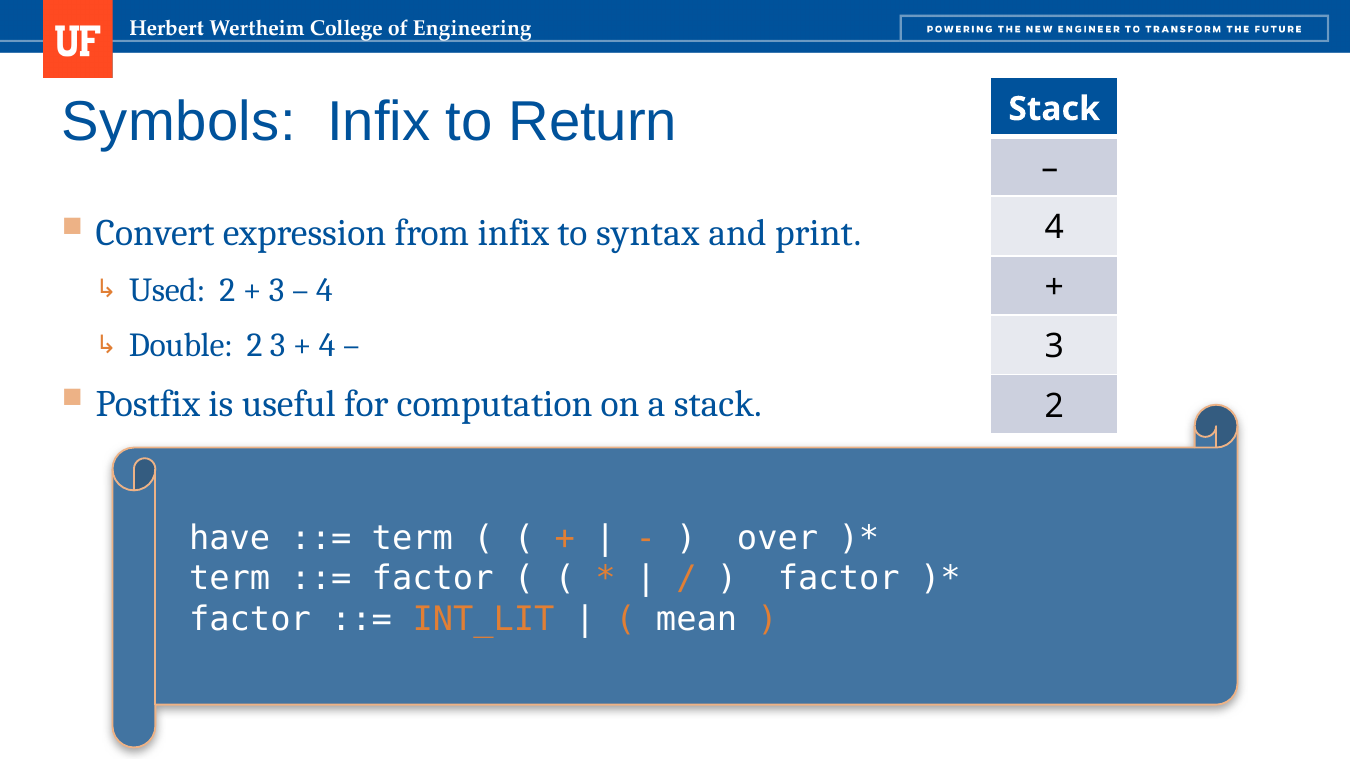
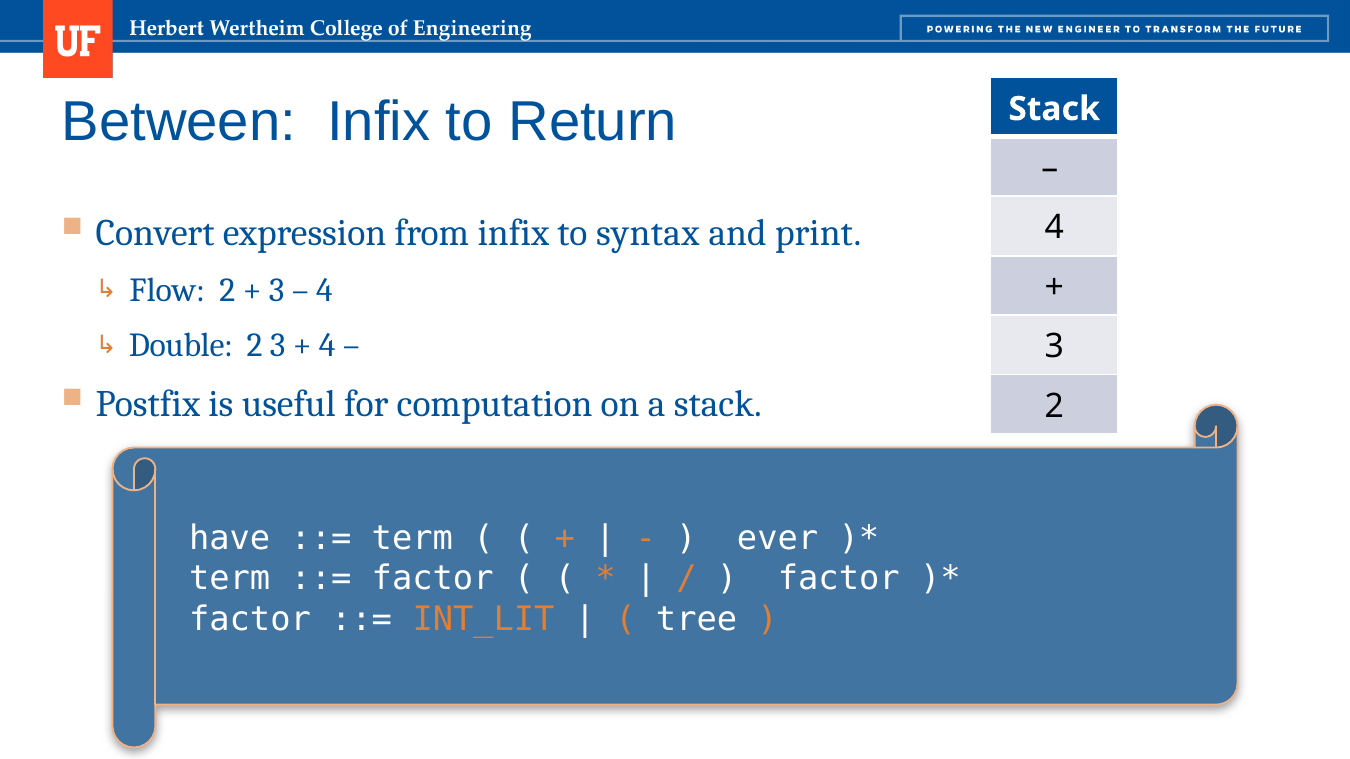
Symbols: Symbols -> Between
Used: Used -> Flow
over: over -> ever
mean: mean -> tree
